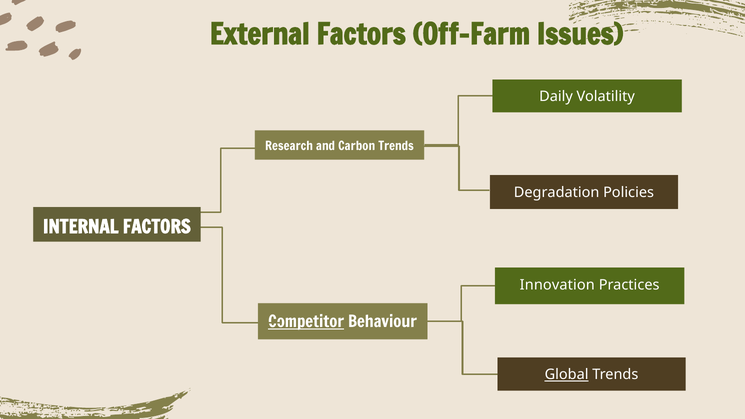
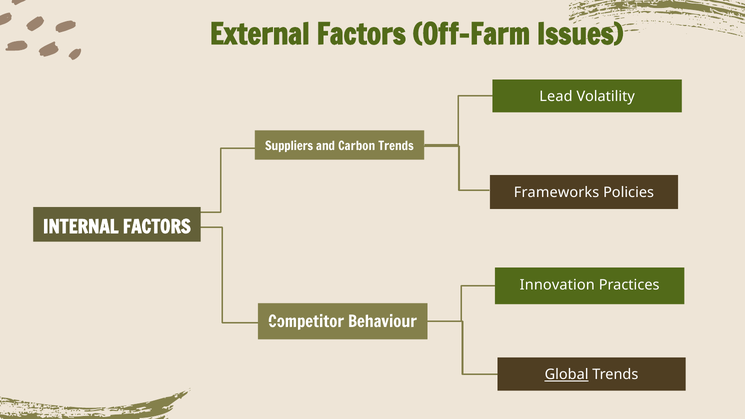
Daily: Daily -> Lead
Research: Research -> Suppliers
Degradation: Degradation -> Frameworks
Competitor underline: present -> none
